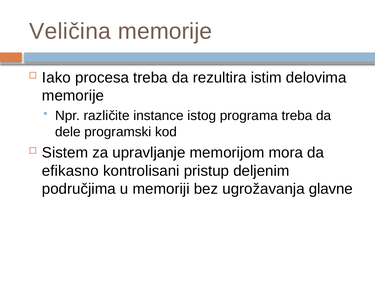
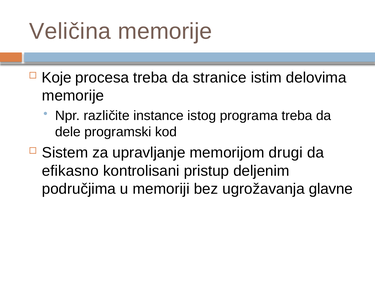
Iako: Iako -> Koje
rezultira: rezultira -> stranice
mora: mora -> drugi
